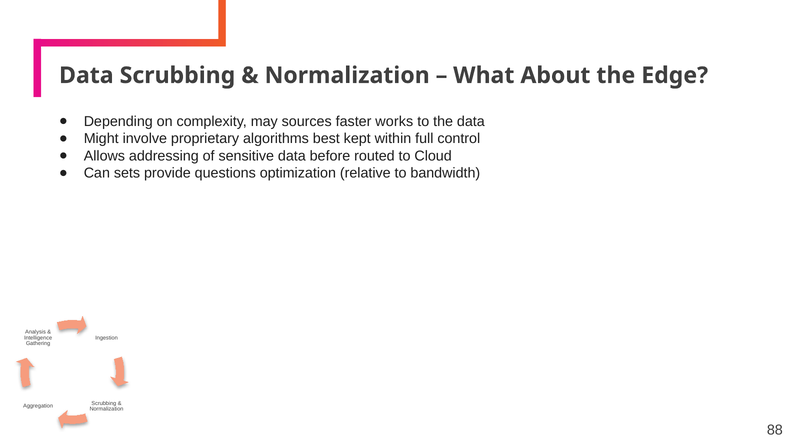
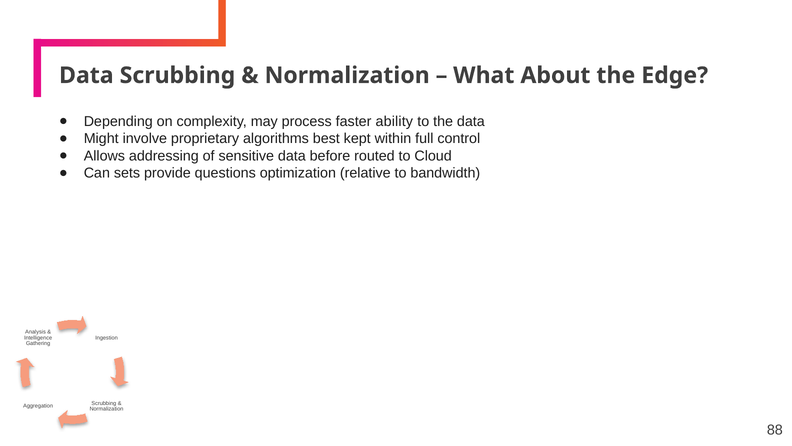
sources: sources -> process
works: works -> ability
